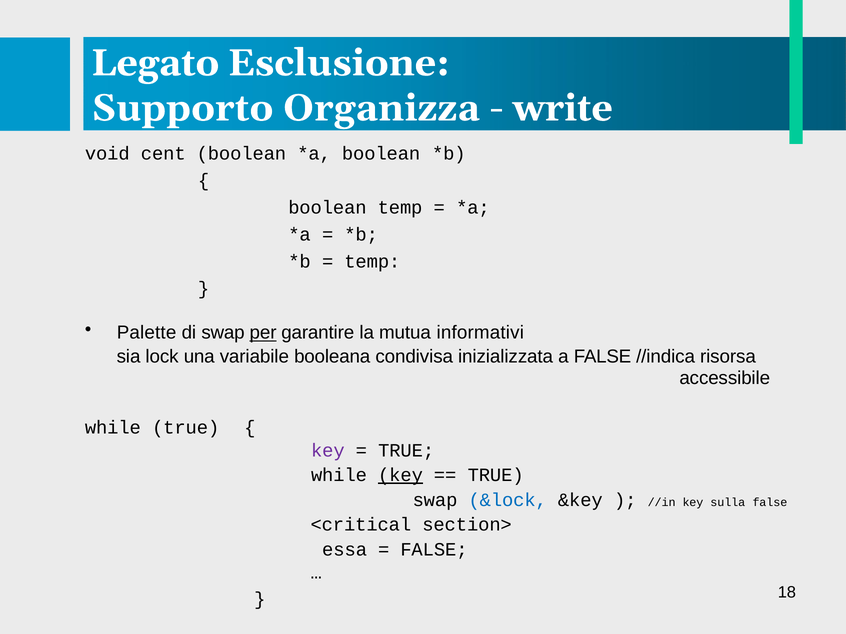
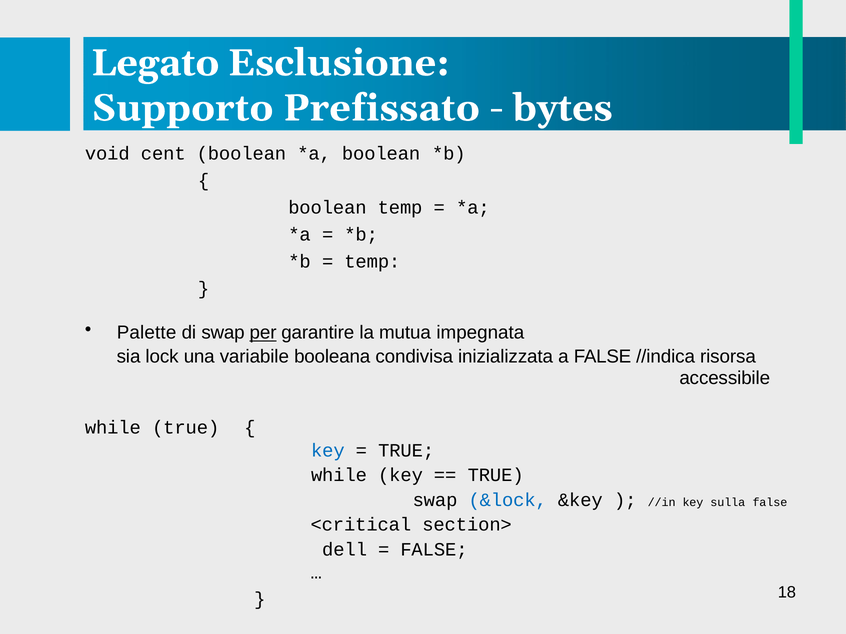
Organizza: Organizza -> Prefissato
write: write -> bytes
informativi: informativi -> impegnata
key at (328, 451) colour: purple -> blue
key at (400, 476) underline: present -> none
essa: essa -> dell
